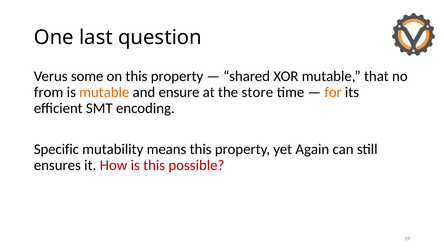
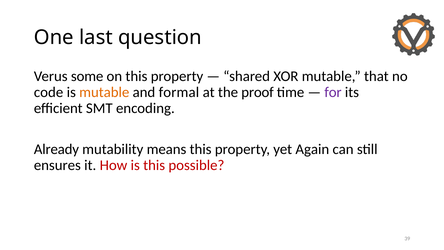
from: from -> code
ensure: ensure -> formal
store: store -> proof
for colour: orange -> purple
Specific: Specific -> Already
